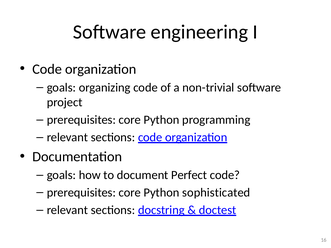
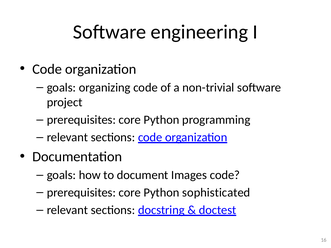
Perfect: Perfect -> Images
